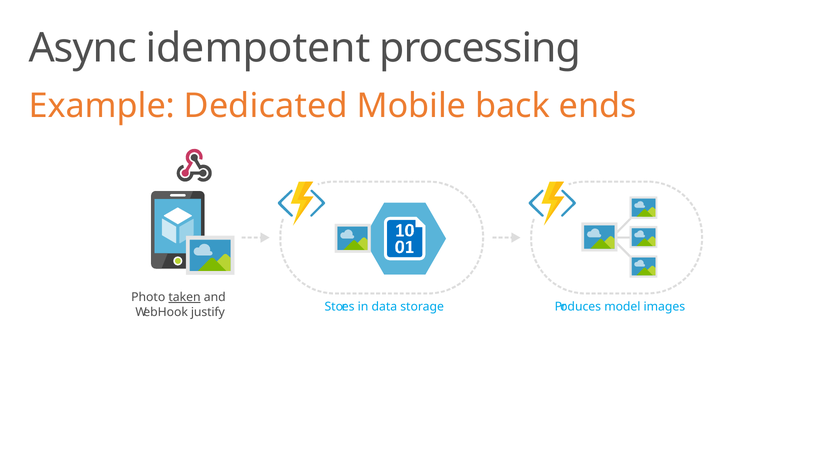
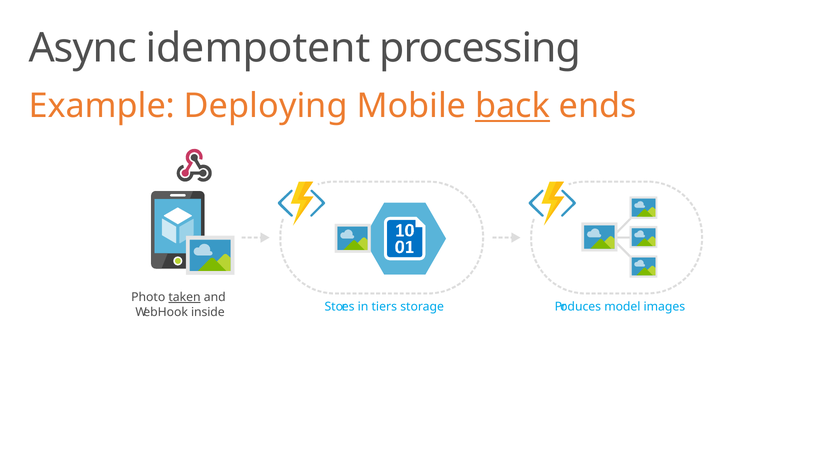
Dedicated: Dedicated -> Deploying
back underline: none -> present
justify: justify -> inside
data: data -> tiers
